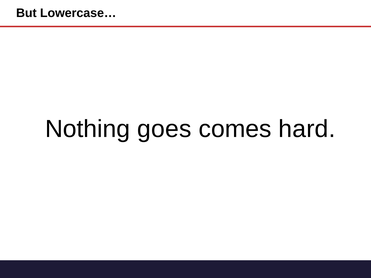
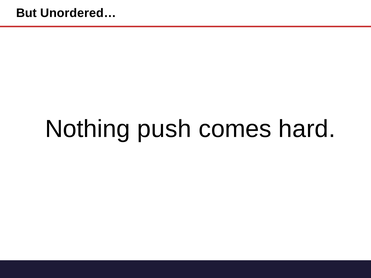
Lowercase…: Lowercase… -> Unordered…
goes: goes -> push
